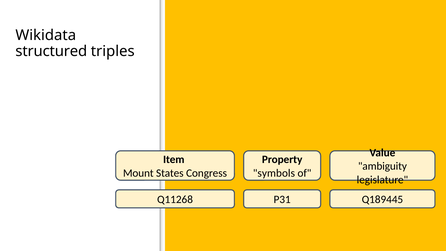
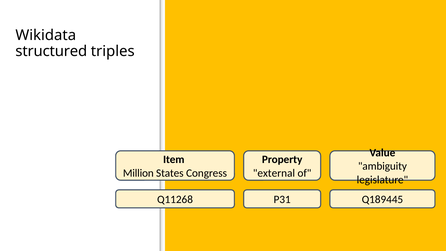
Mount: Mount -> Million
symbols at (274, 173): symbols -> external
